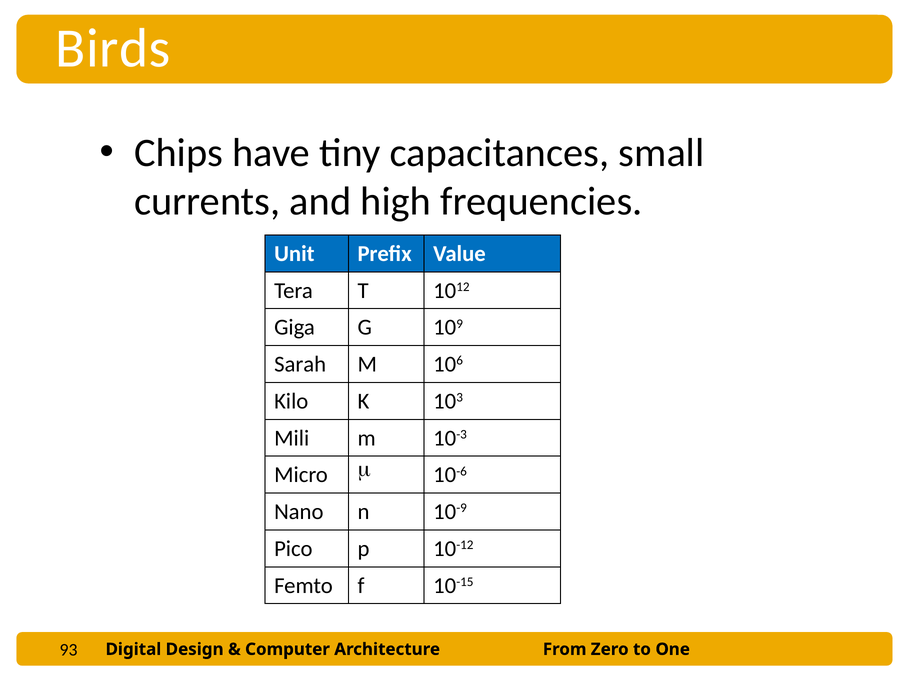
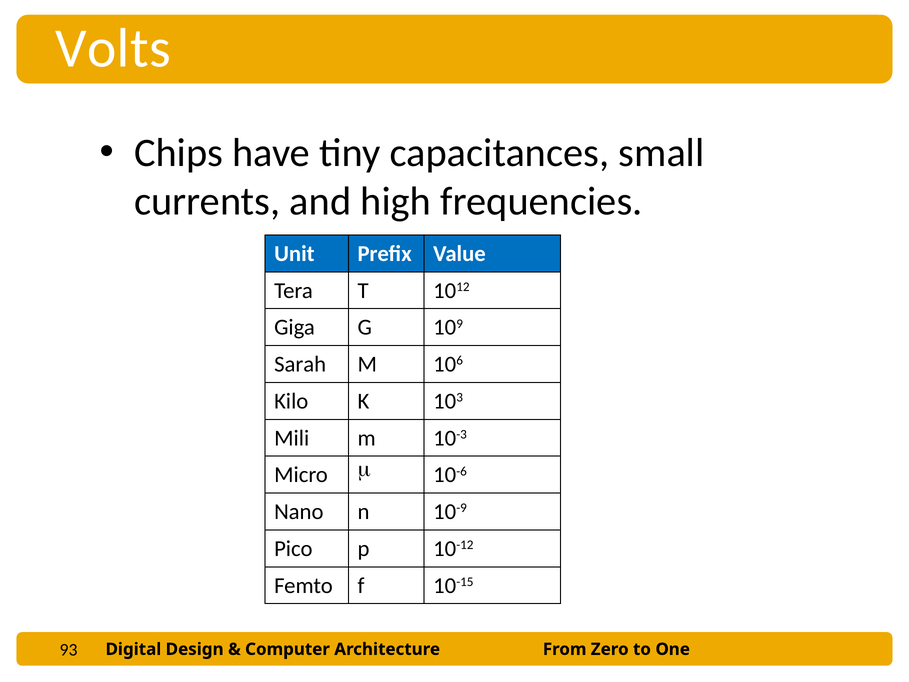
Birds: Birds -> Volts
